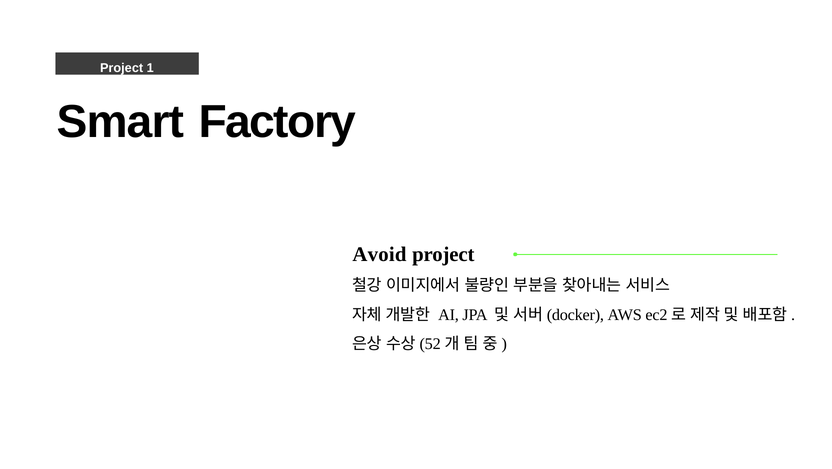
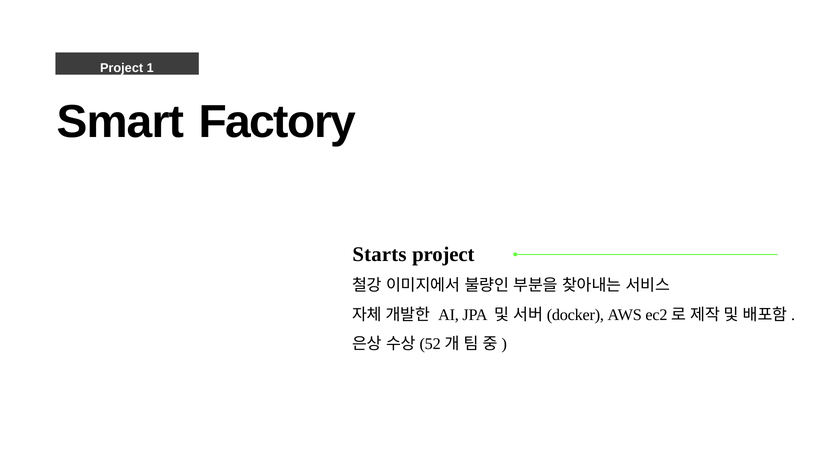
Avoid: Avoid -> Starts
